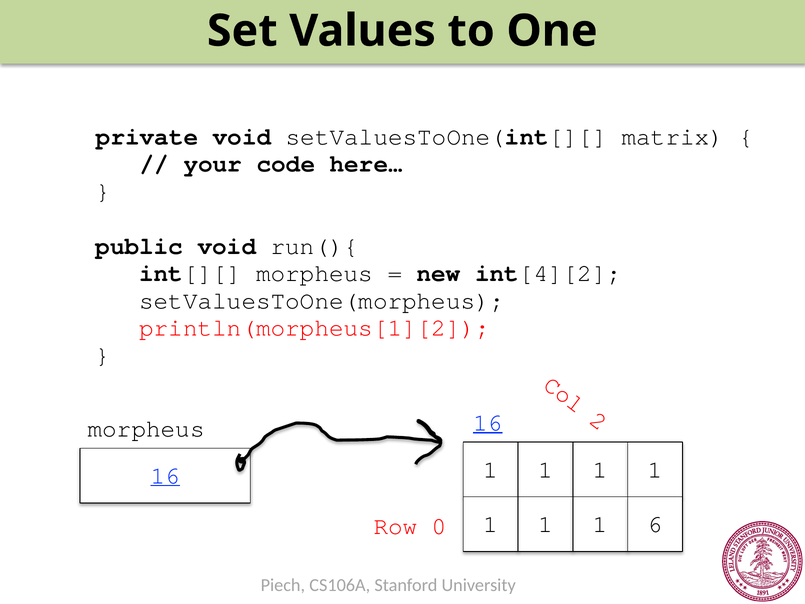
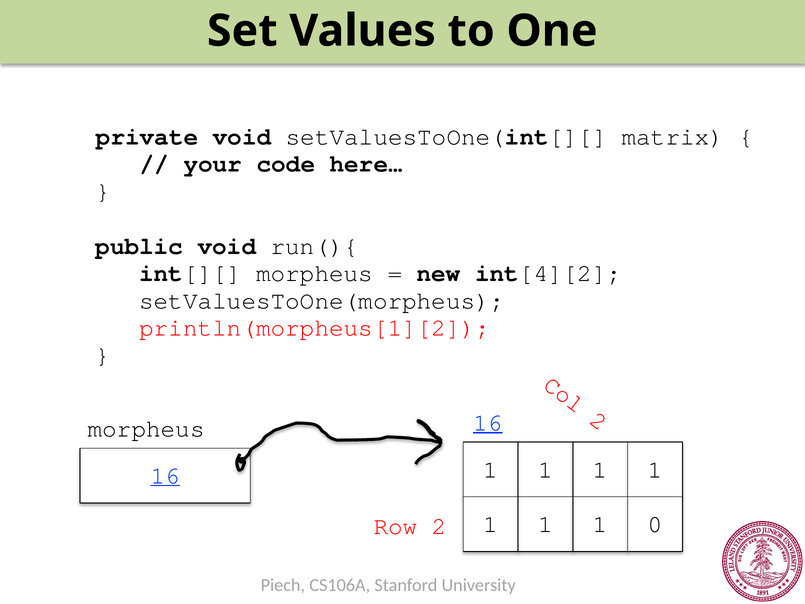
6: 6 -> 0
Row 0: 0 -> 2
